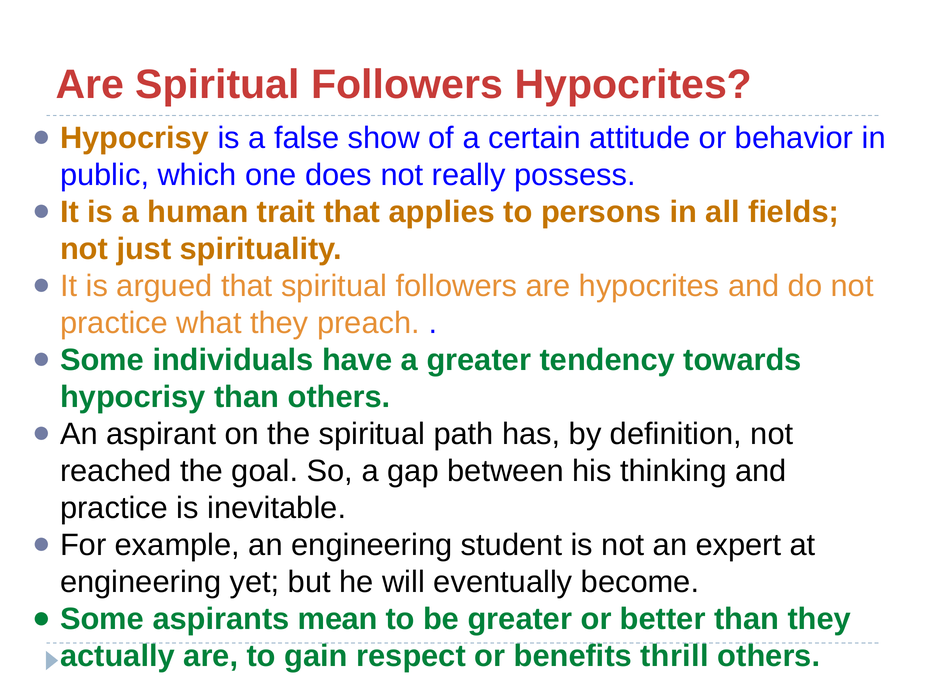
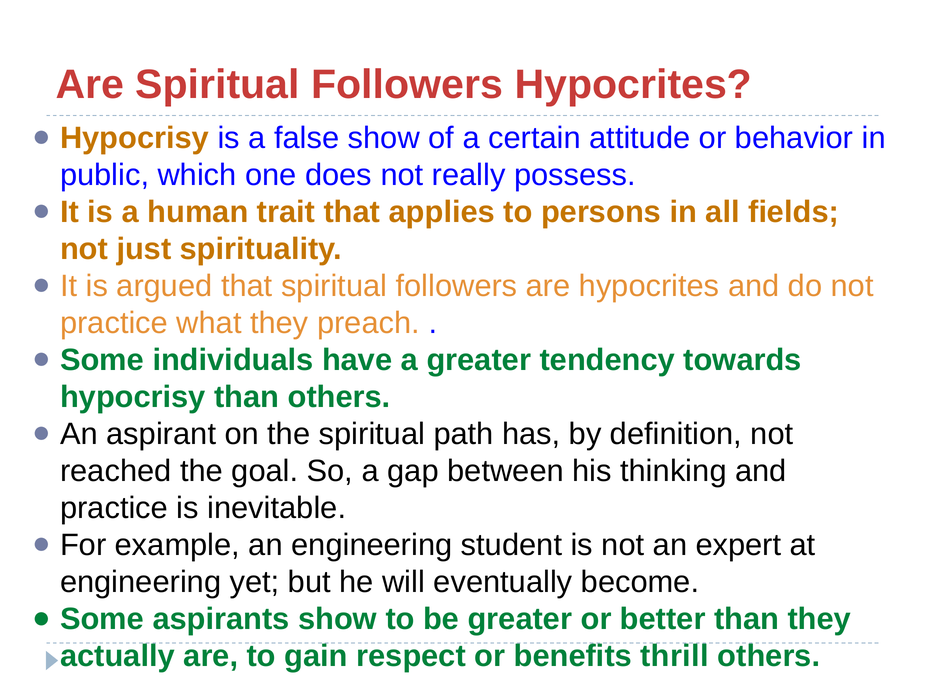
aspirants mean: mean -> show
